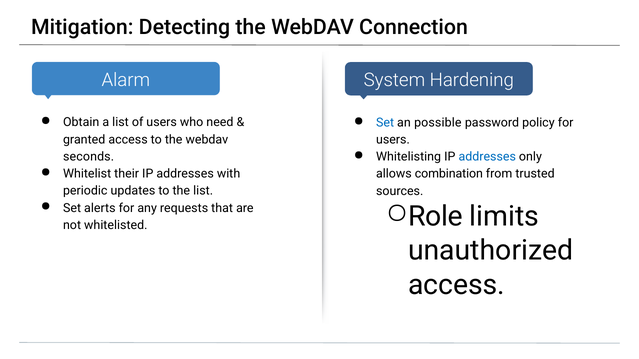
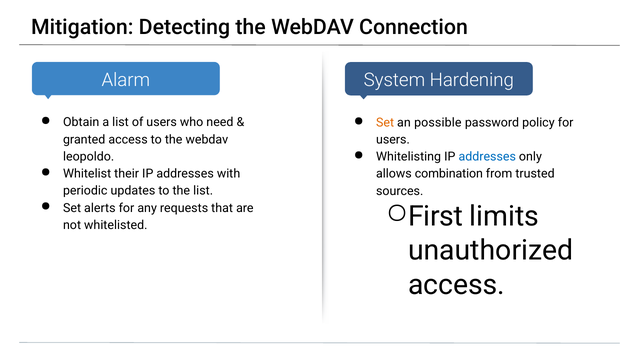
Set at (385, 123) colour: blue -> orange
seconds: seconds -> leopoldo
Role: Role -> First
